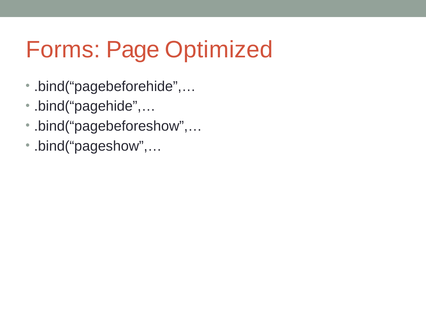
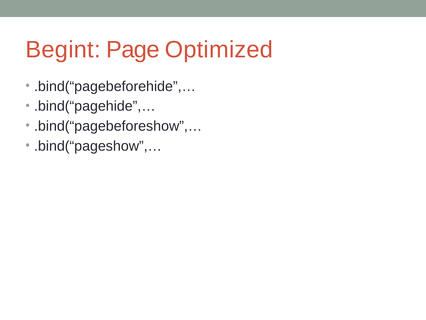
Forms: Forms -> Begint
